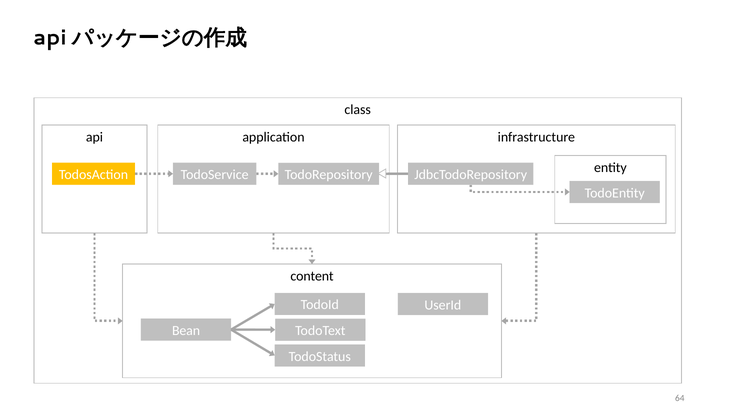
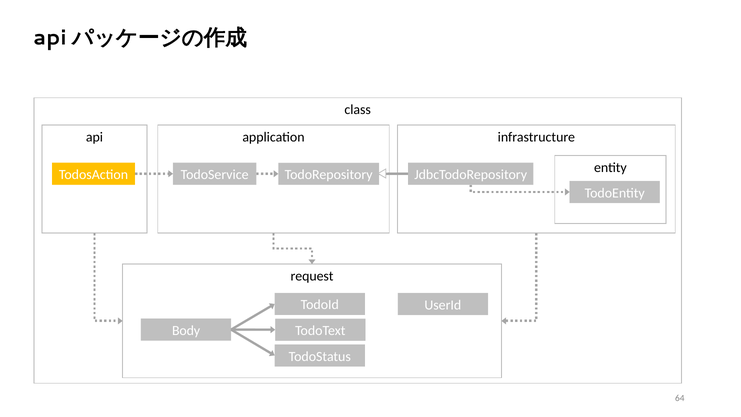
content: content -> request
Bean: Bean -> Body
